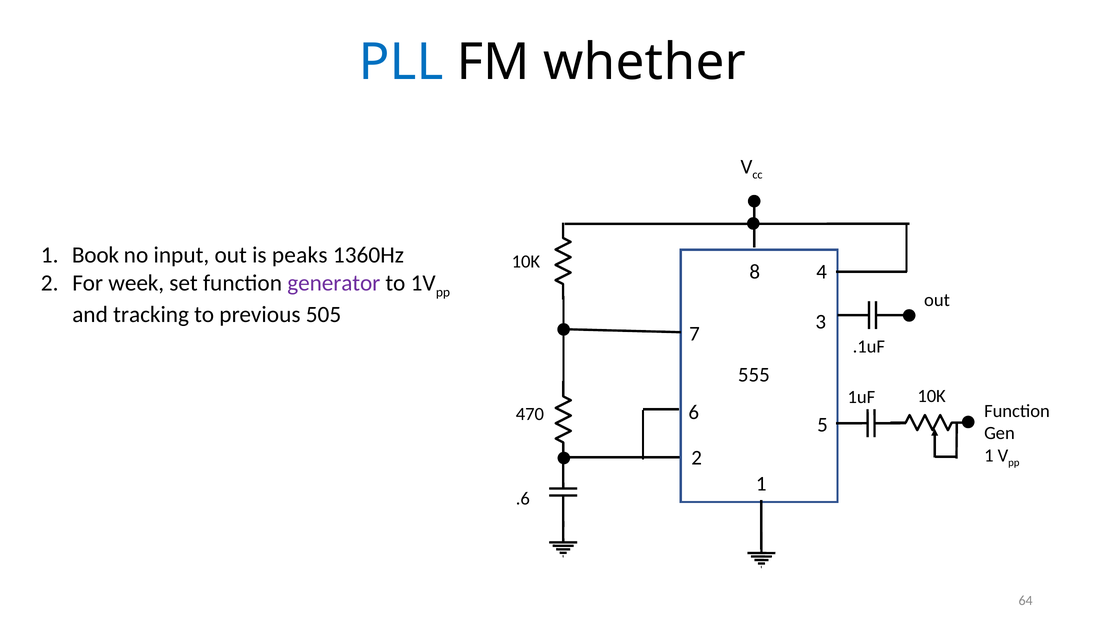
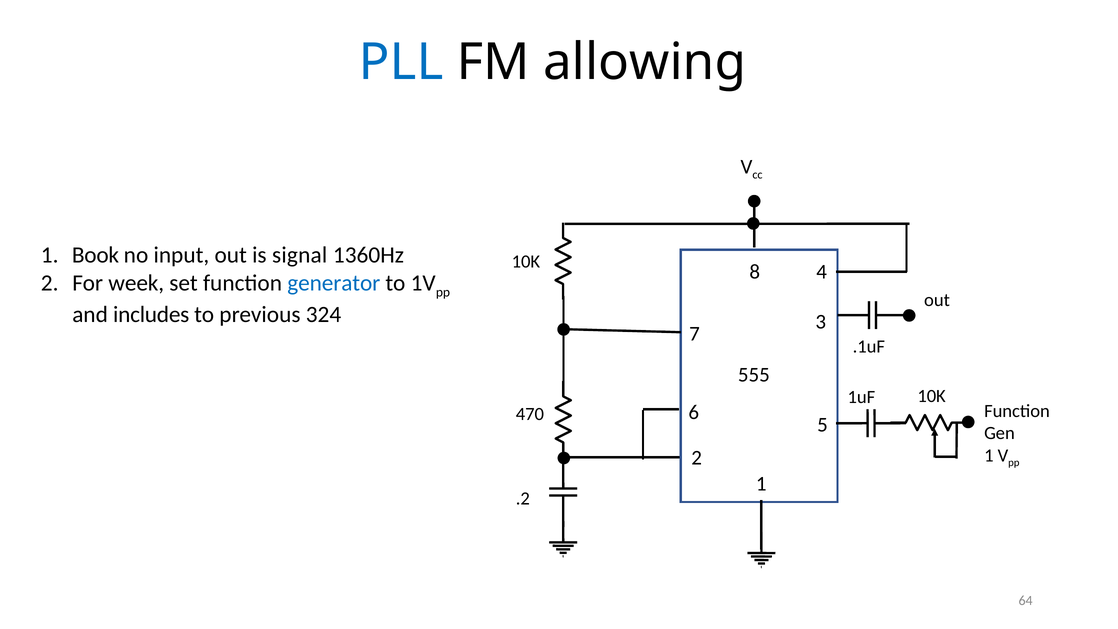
whether: whether -> allowing
peaks: peaks -> signal
generator colour: purple -> blue
tracking: tracking -> includes
505: 505 -> 324
.6: .6 -> .2
